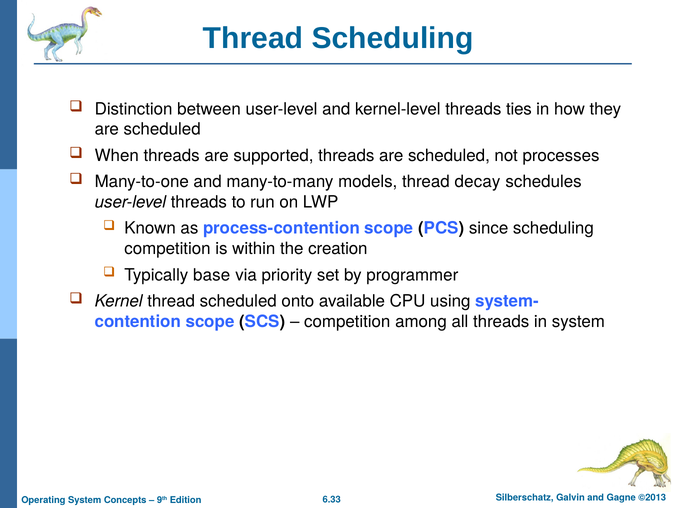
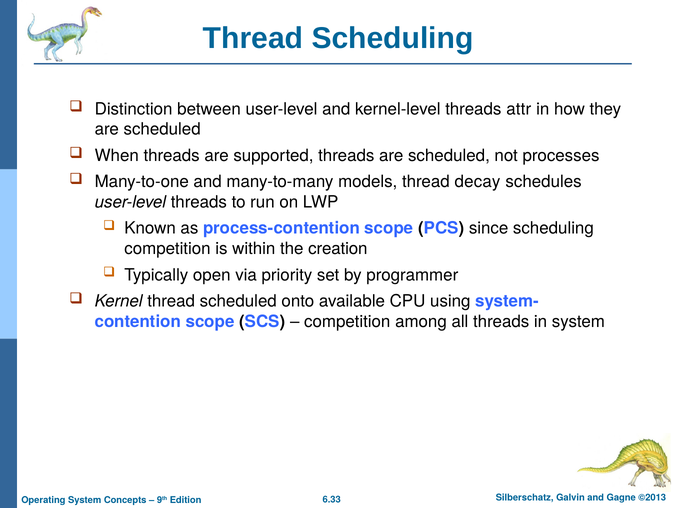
ties: ties -> attr
base: base -> open
